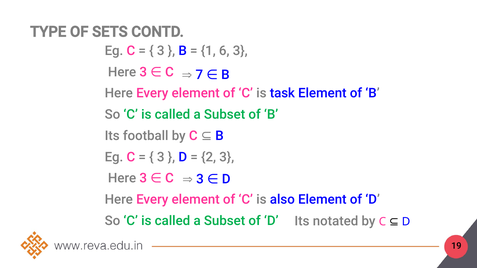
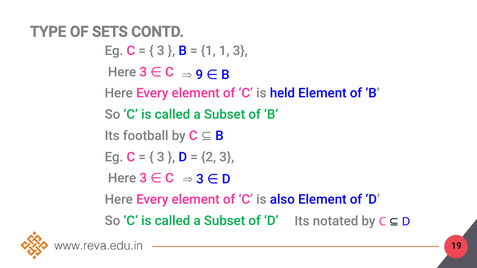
1 6: 6 -> 1
7: 7 -> 9
task: task -> held
